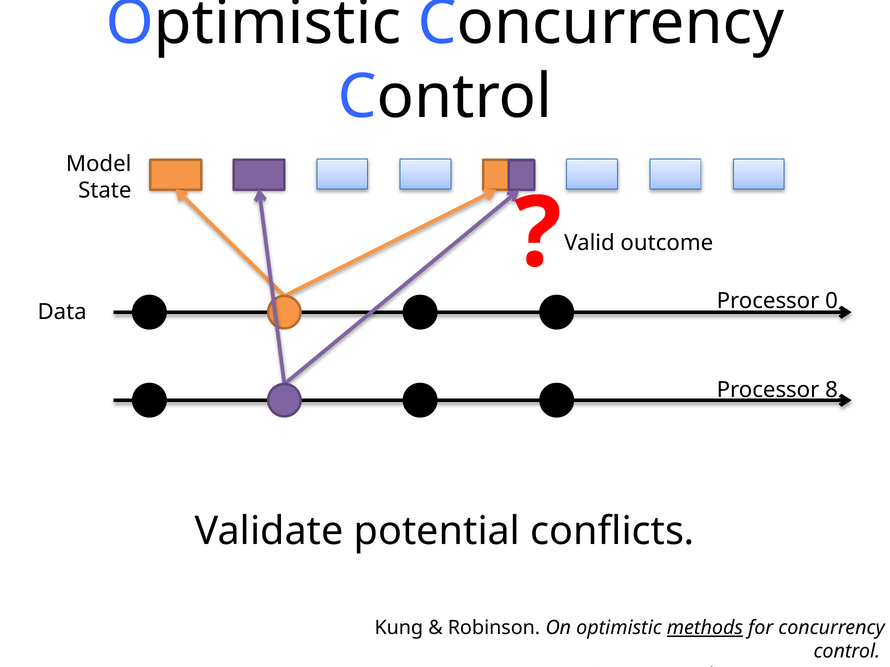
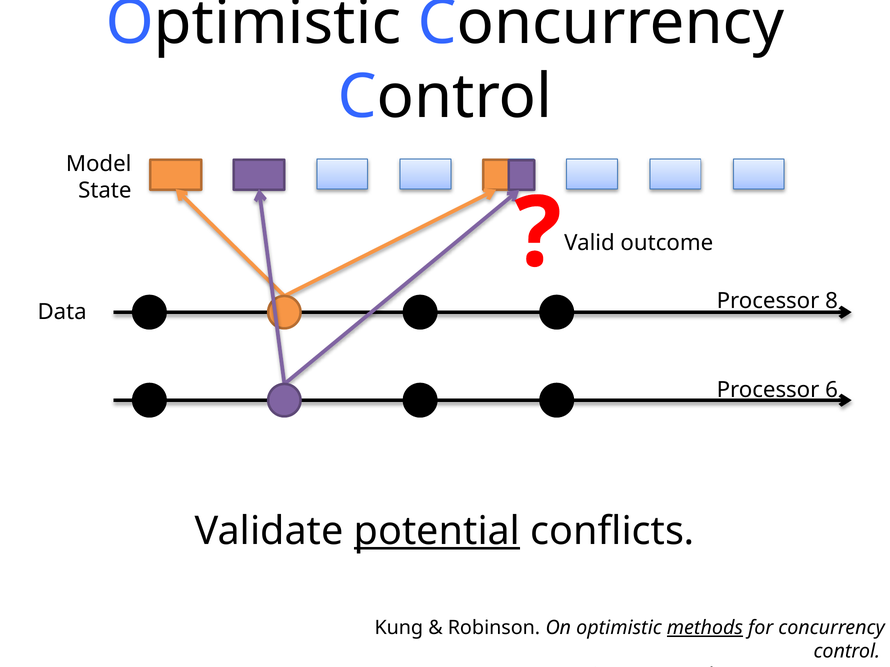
0: 0 -> 8
8: 8 -> 6
potential underline: none -> present
